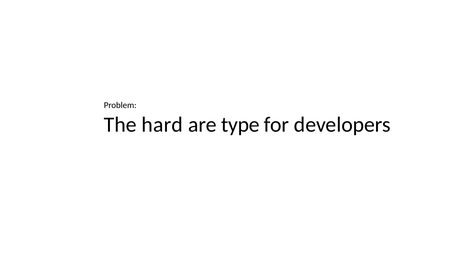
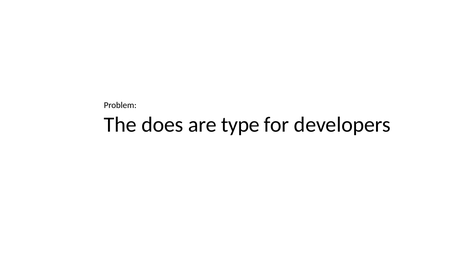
hard: hard -> does
